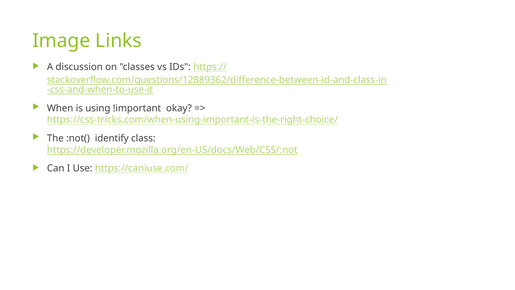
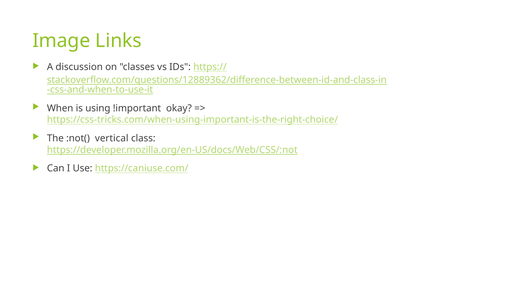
identify: identify -> vertical
